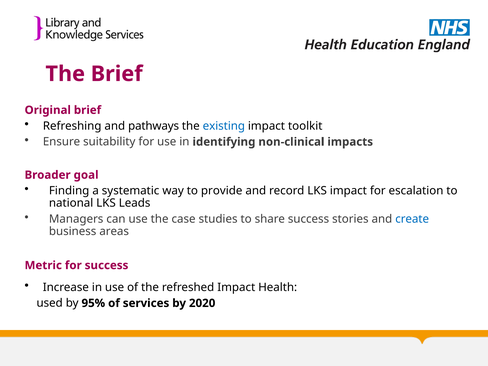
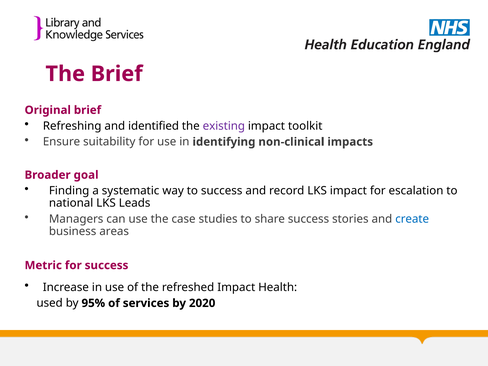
pathways: pathways -> identified
existing colour: blue -> purple
to provide: provide -> success
